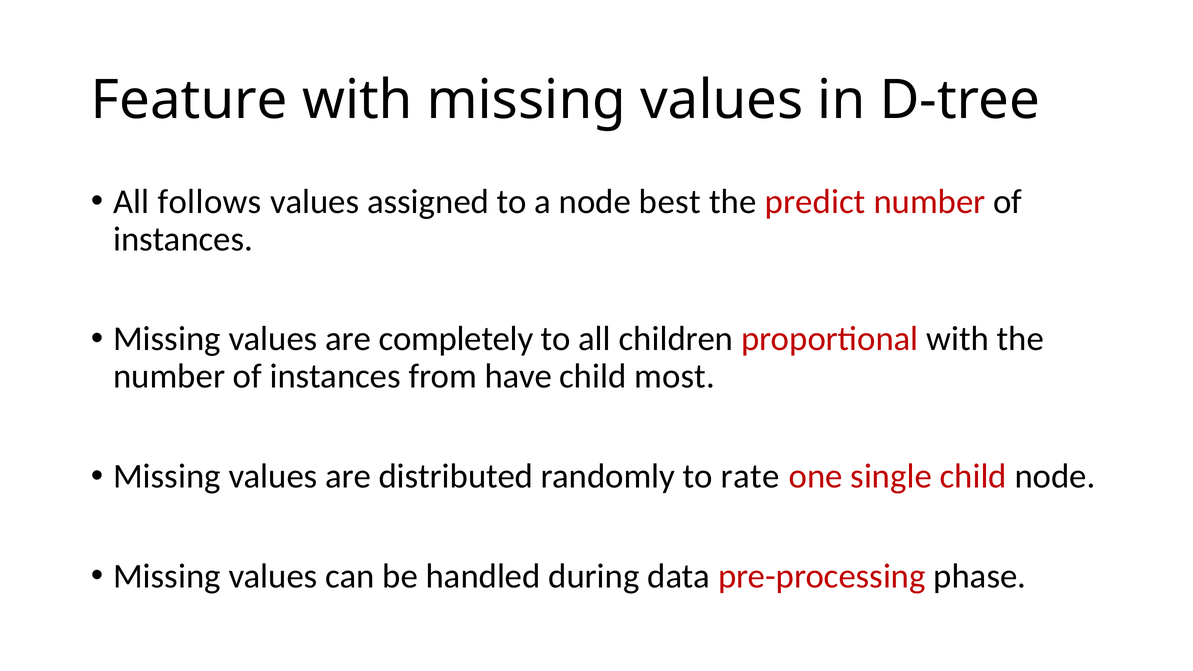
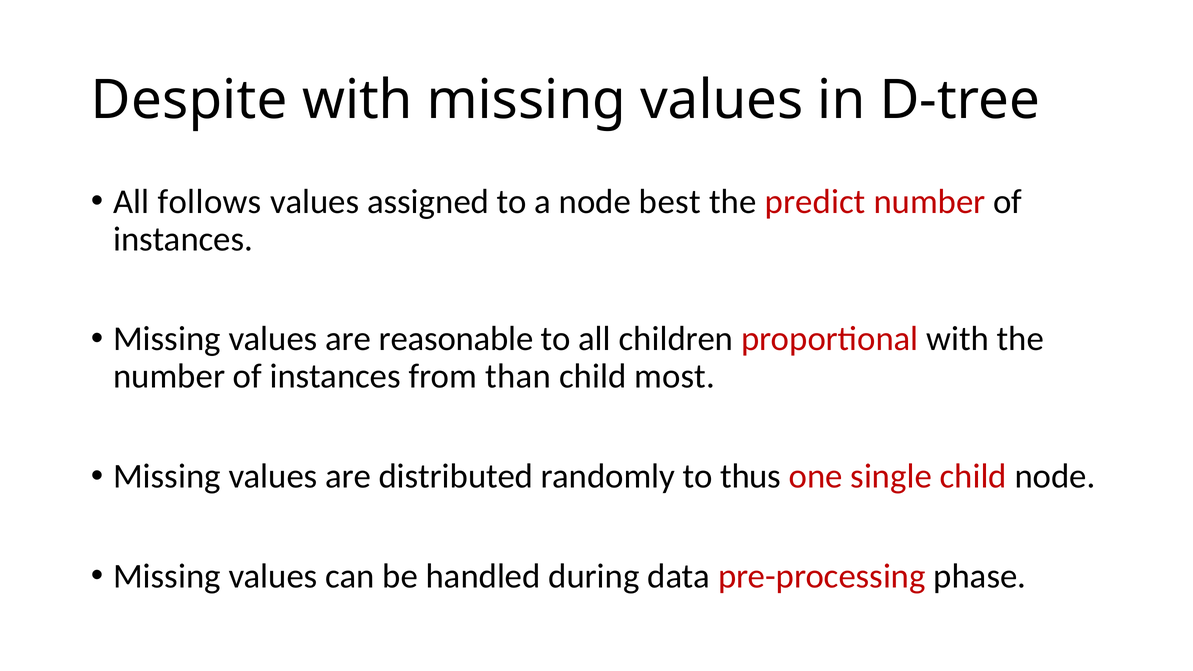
Feature: Feature -> Despite
completely: completely -> reasonable
have: have -> than
rate: rate -> thus
